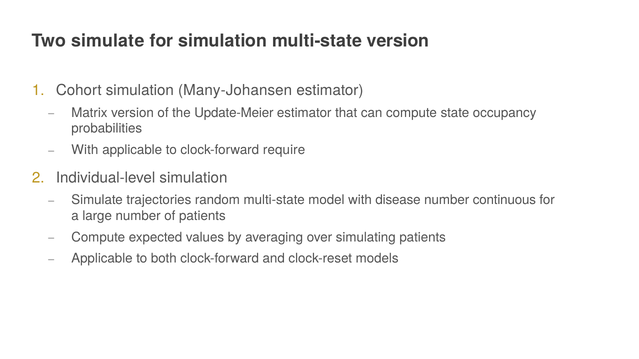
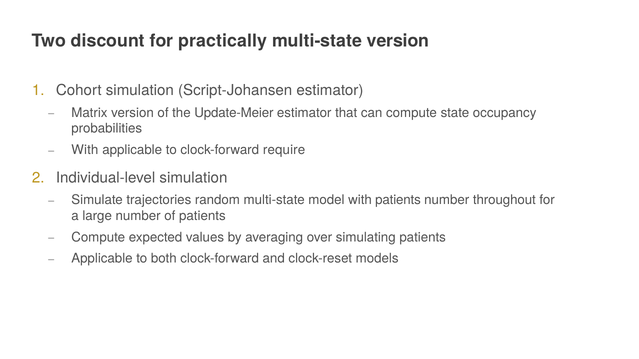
Two simulate: simulate -> discount
for simulation: simulation -> practically
Many-Johansen: Many-Johansen -> Script-Johansen
with disease: disease -> patients
continuous: continuous -> throughout
